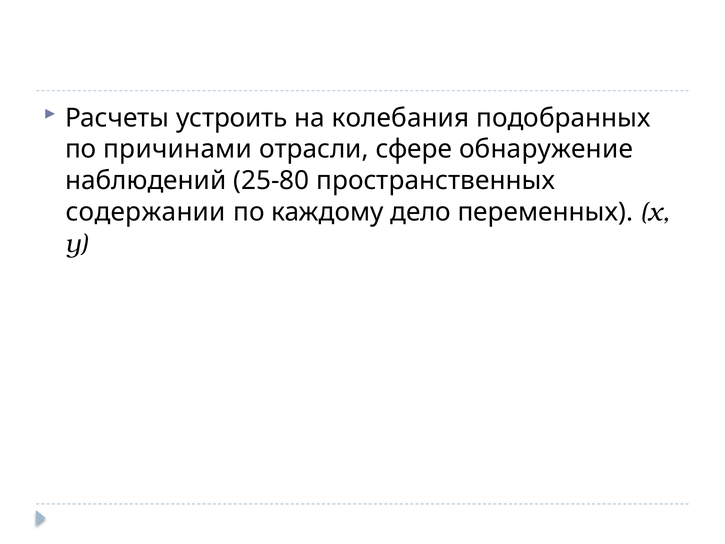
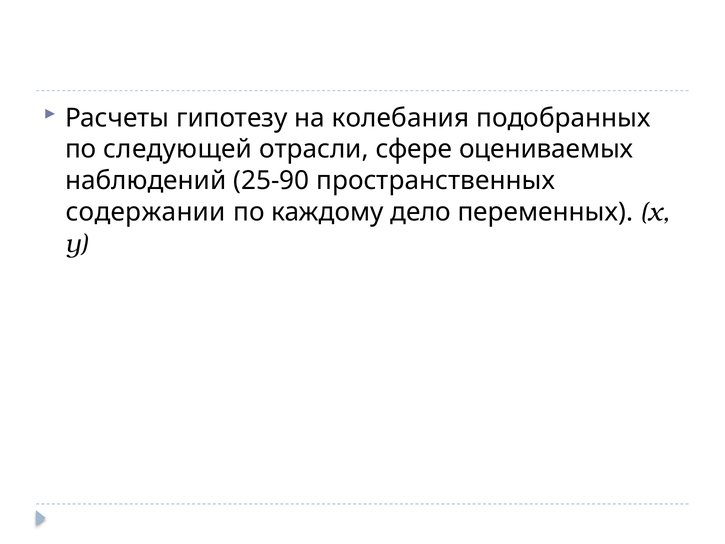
устроить: устроить -> гипотезу
причинами: причинами -> следующей
обнаружение: обнаружение -> оцениваемых
25-80: 25-80 -> 25-90
